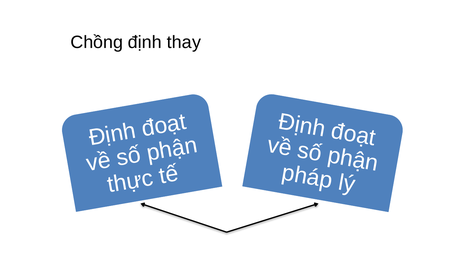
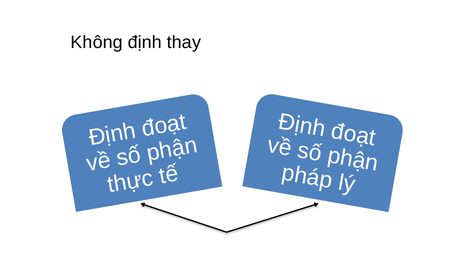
Chồng: Chồng -> Không
